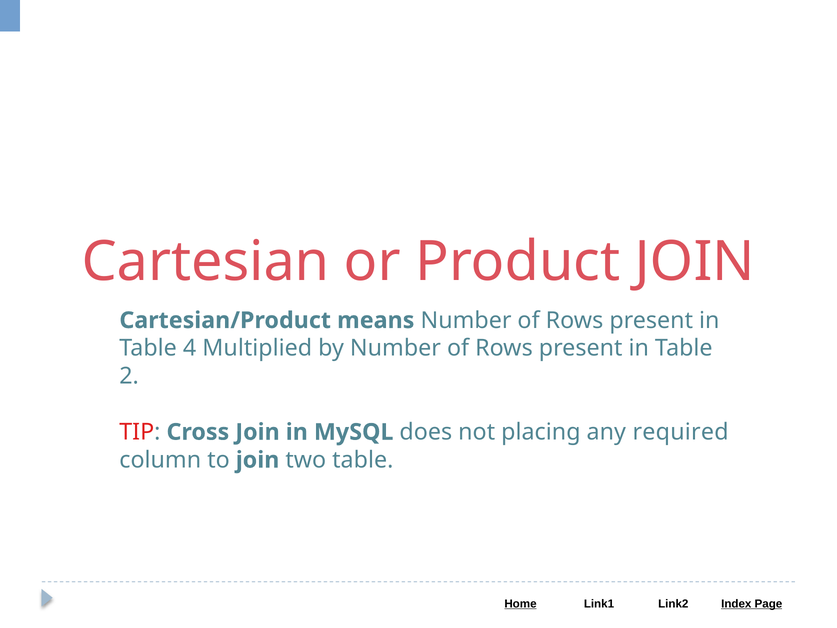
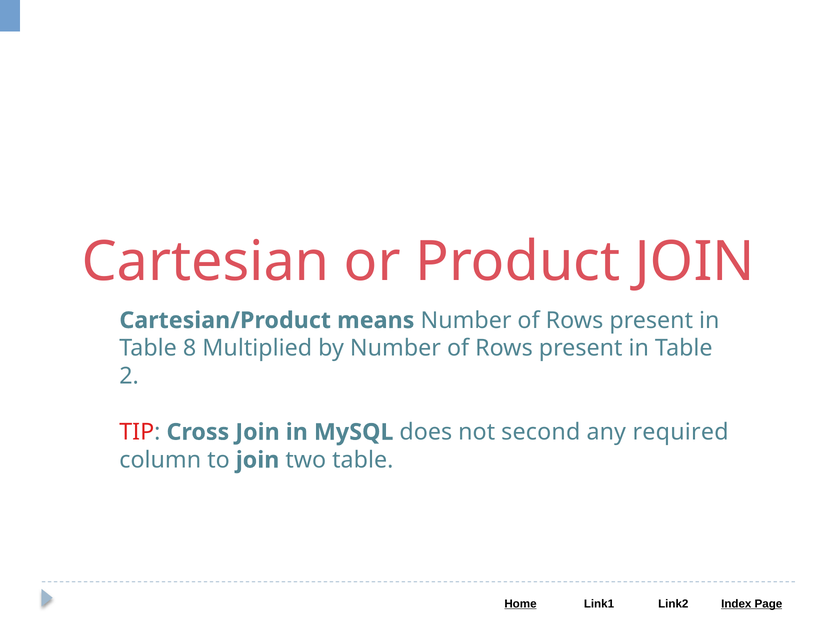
4: 4 -> 8
placing: placing -> second
